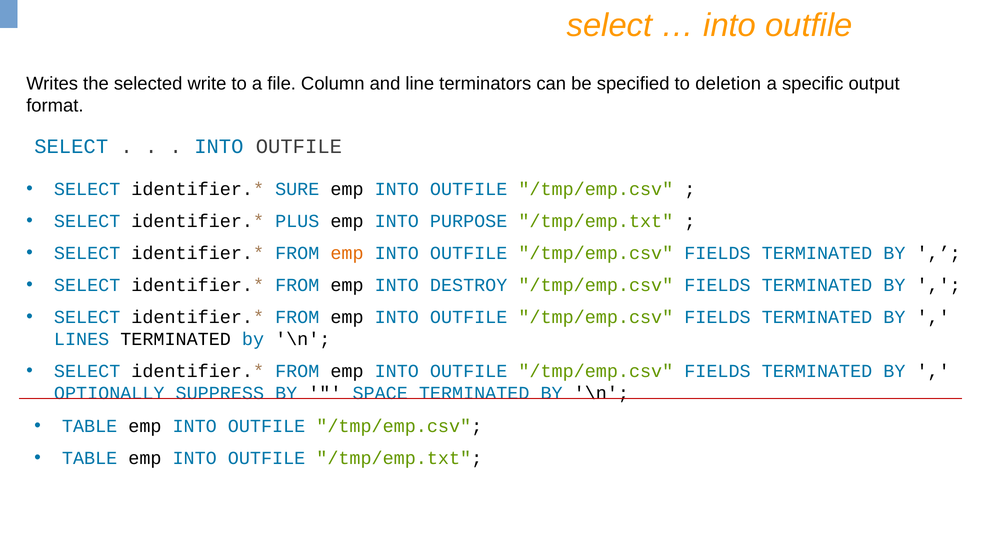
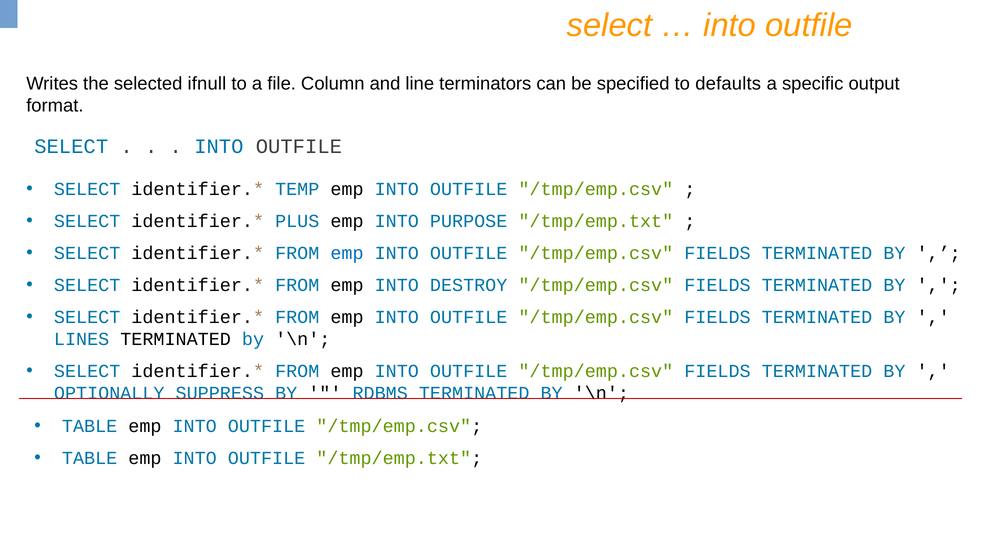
write: write -> ifnull
deletion: deletion -> defaults
SURE: SURE -> TEMP
emp at (347, 253) colour: orange -> blue
SPACE: SPACE -> RDBMS
